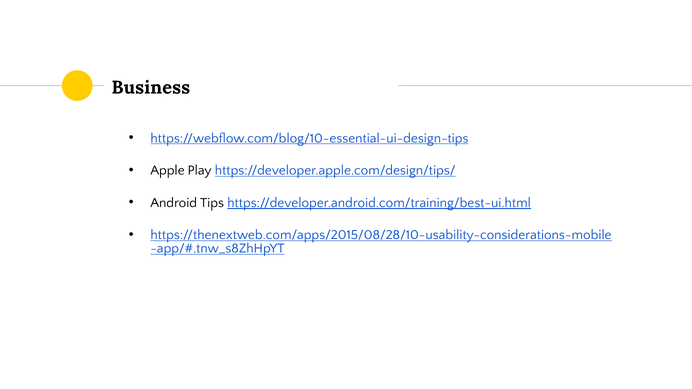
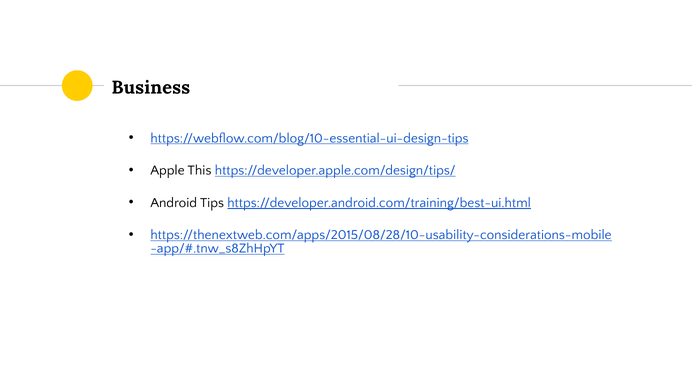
Play: Play -> This
